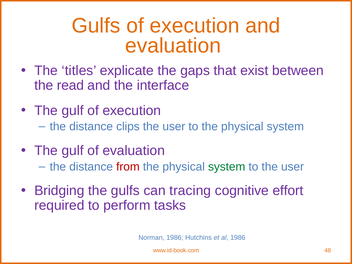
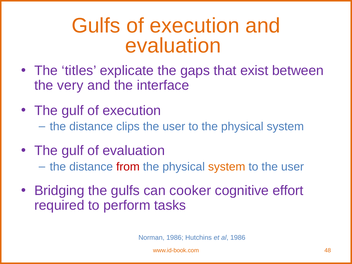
read: read -> very
system at (227, 167) colour: green -> orange
tracing: tracing -> cooker
